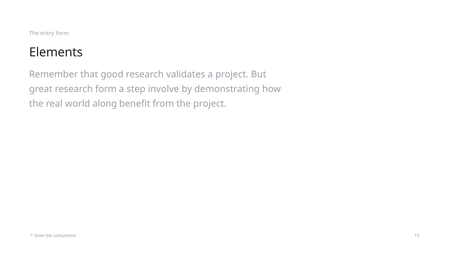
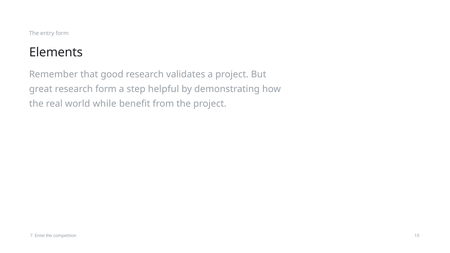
involve: involve -> helpful
along: along -> while
